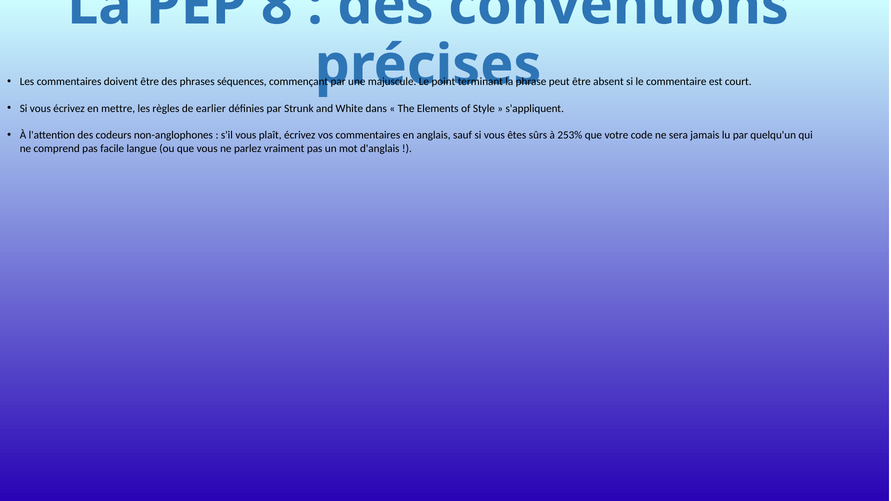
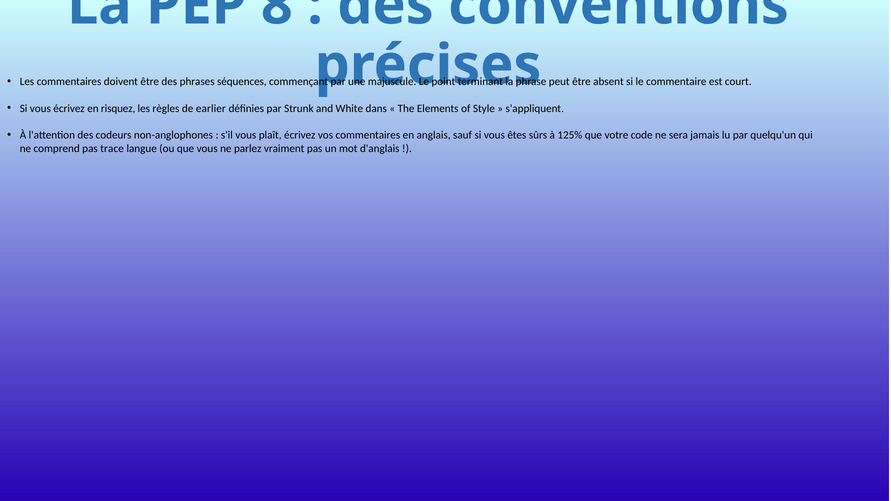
mettre: mettre -> risquez
253%: 253% -> 125%
facile: facile -> trace
